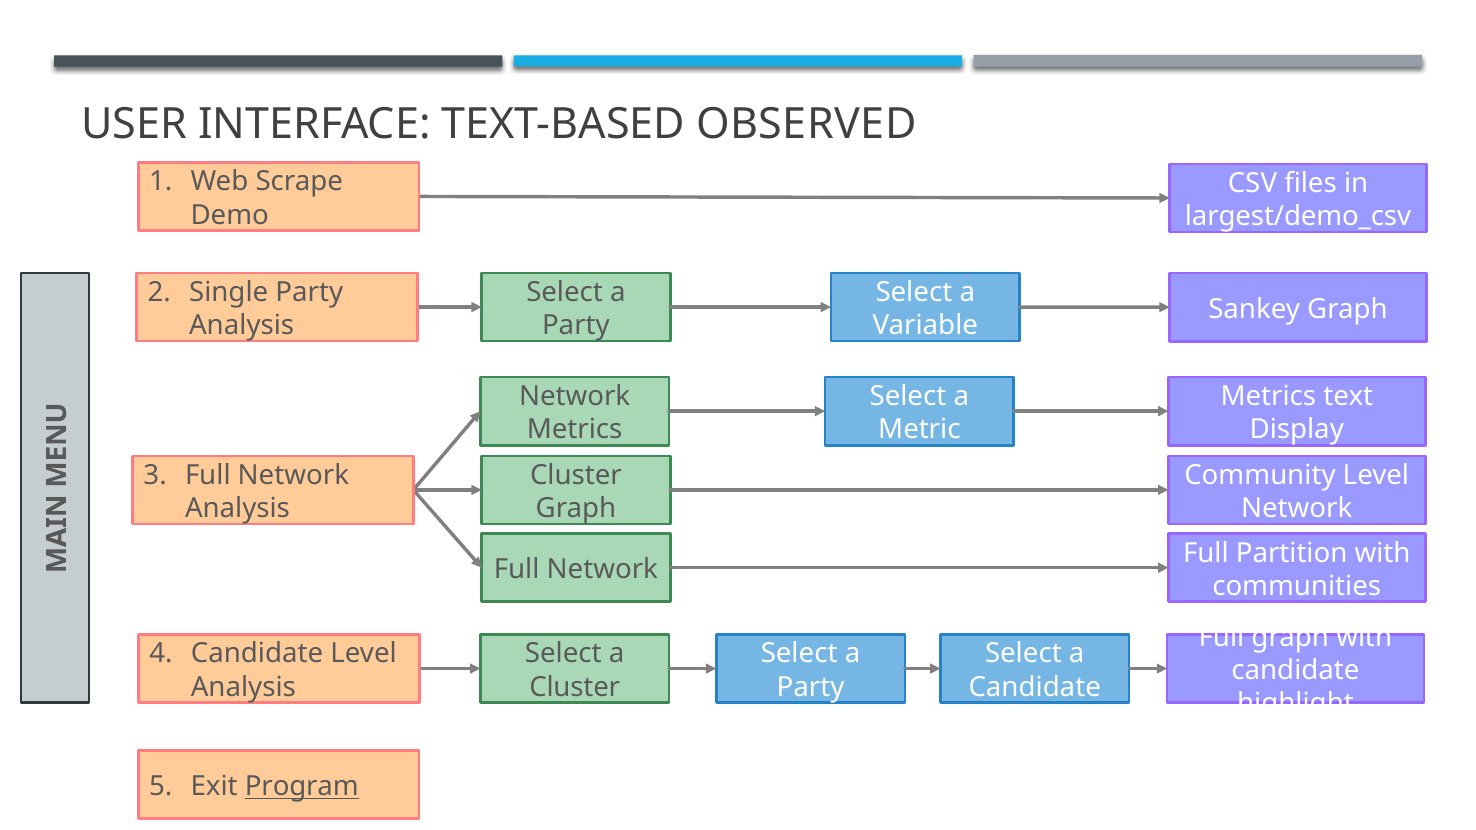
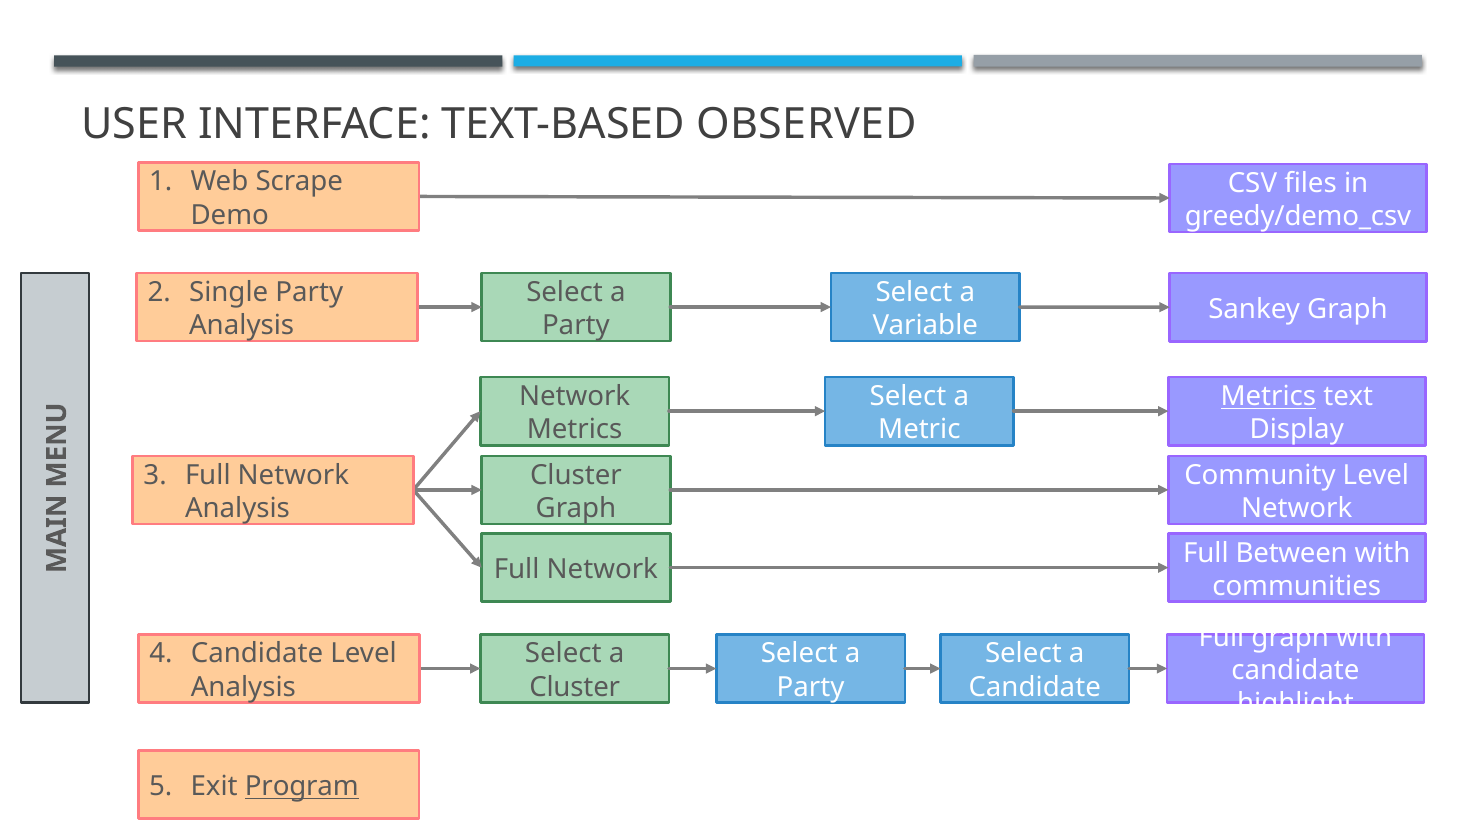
largest/demo_csv: largest/demo_csv -> greedy/demo_csv
Metrics at (1268, 397) underline: none -> present
Partition: Partition -> Between
